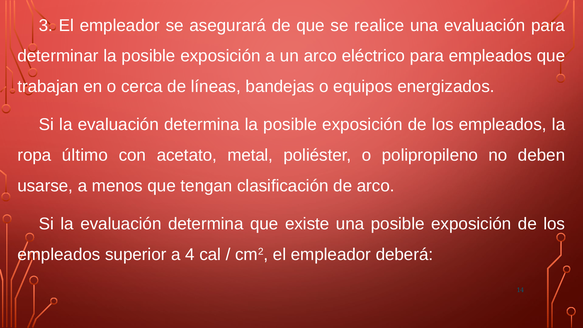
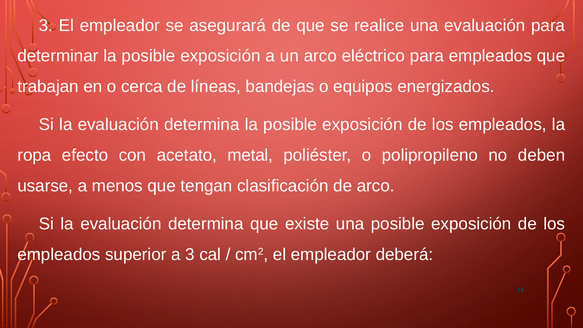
último: último -> efecto
a 4: 4 -> 3
